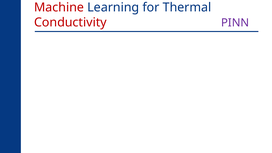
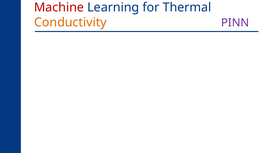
Conductivity colour: red -> orange
